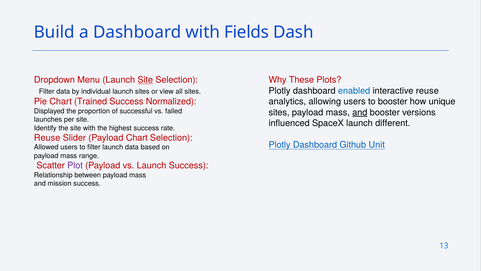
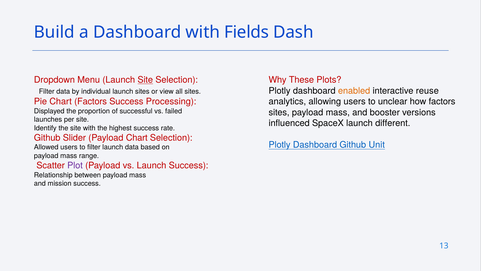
enabled colour: blue -> orange
to booster: booster -> unclear
how unique: unique -> factors
Chart Trained: Trained -> Factors
Normalized: Normalized -> Processing
and at (360, 112) underline: present -> none
Reuse at (47, 138): Reuse -> Github
